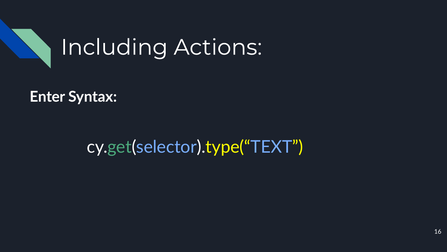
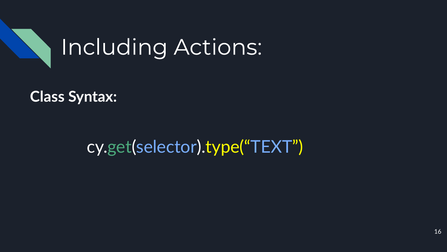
Enter: Enter -> Class
